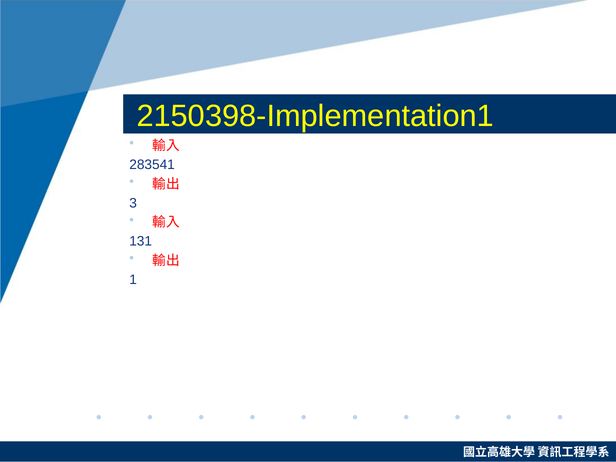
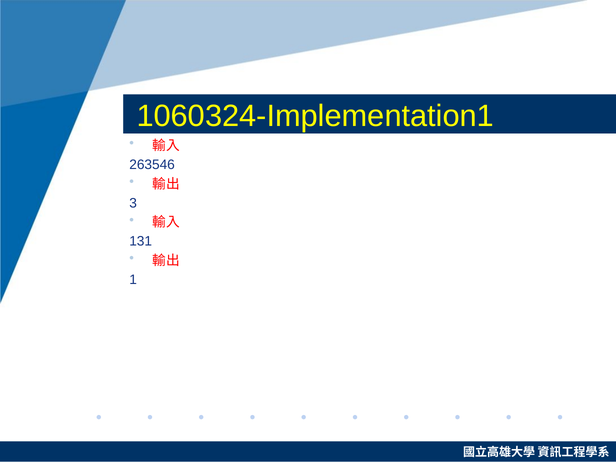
2150398-Implementation1: 2150398-Implementation1 -> 1060324-Implementation1
283541: 283541 -> 263546
